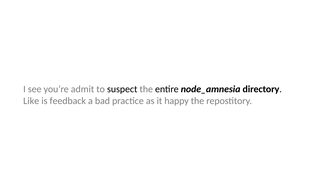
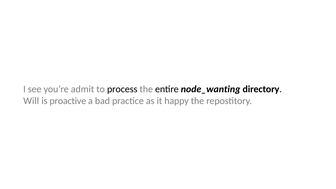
suspect: suspect -> process
node_amnesia: node_amnesia -> node_wanting
Like: Like -> Will
feedback: feedback -> proactive
